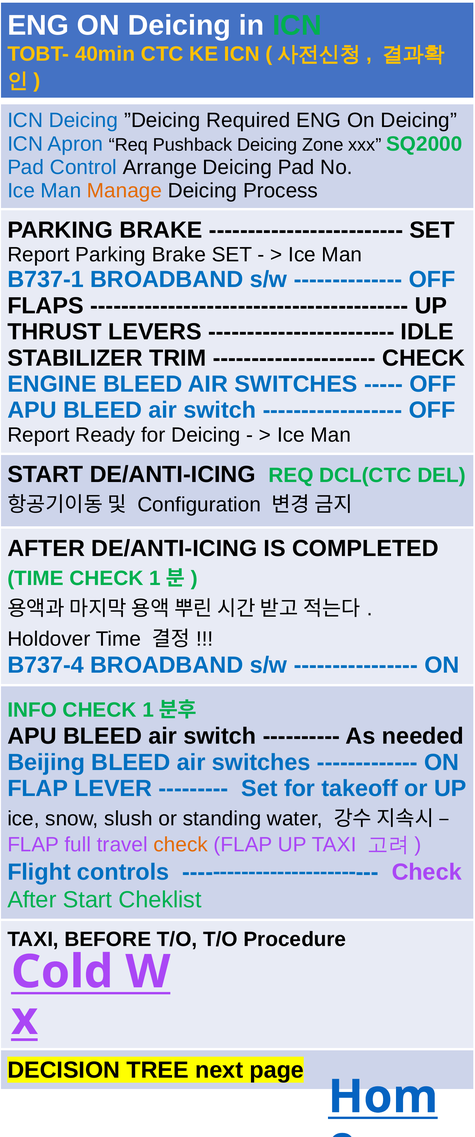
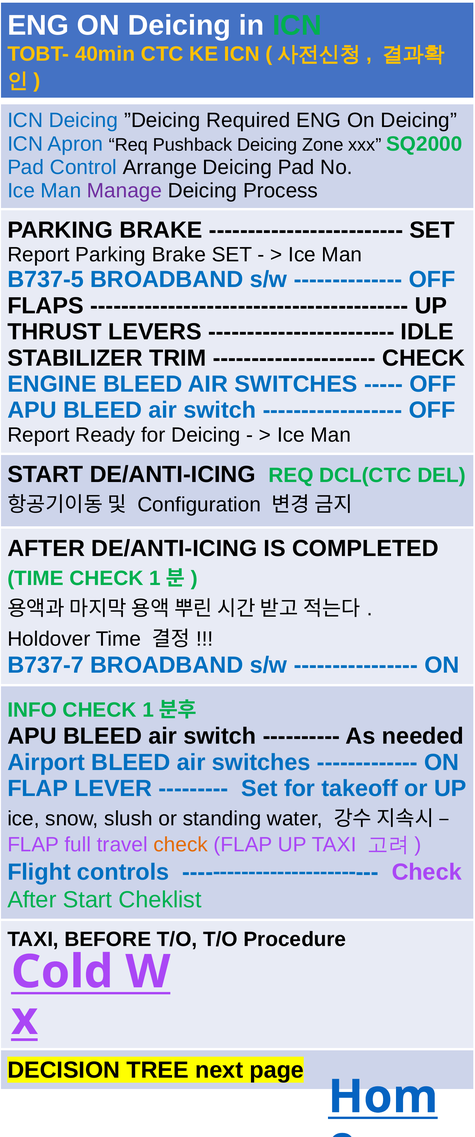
Manage colour: orange -> purple
B737-1: B737-1 -> B737-5
B737-4: B737-4 -> B737-7
Beijing: Beijing -> Airport
